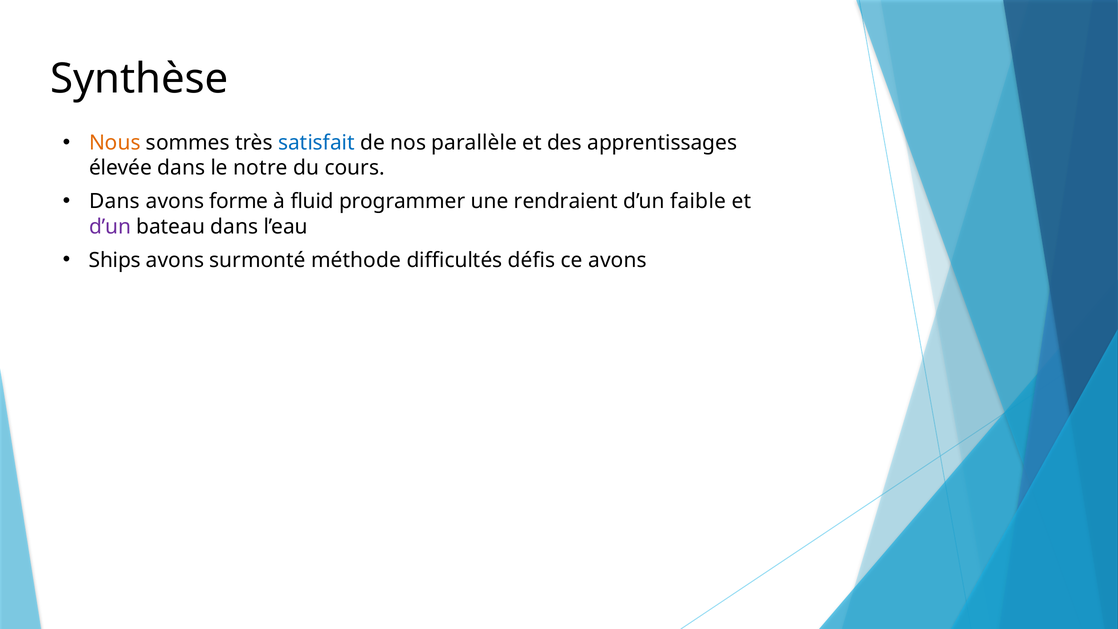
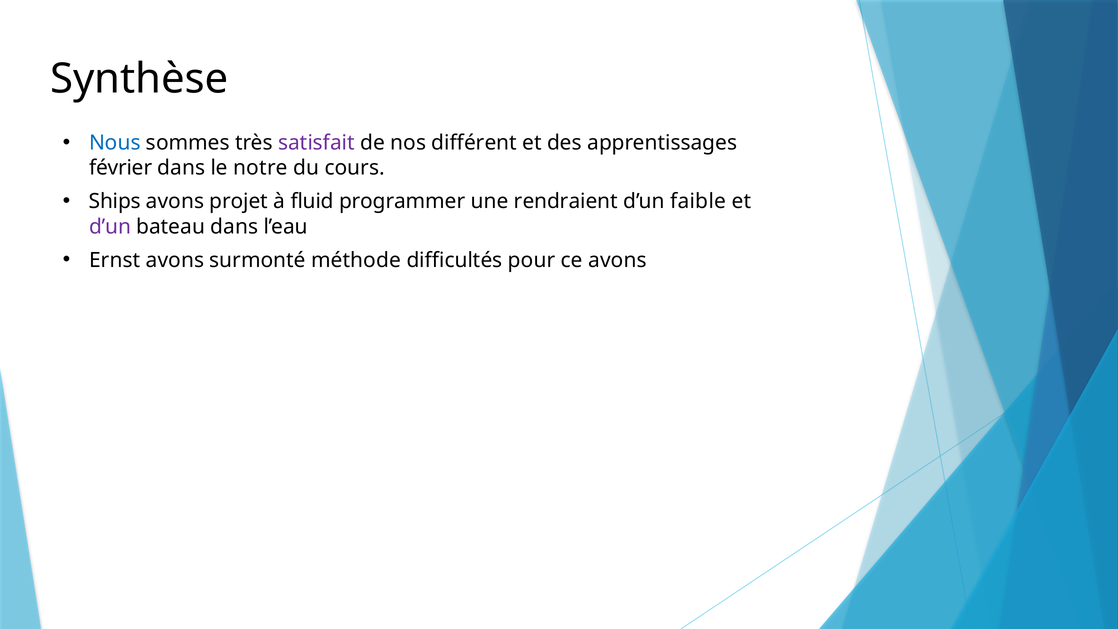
Nous colour: orange -> blue
satisfait colour: blue -> purple
parallèle: parallèle -> différent
élevée: élevée -> février
Dans at (115, 201): Dans -> Ships
forme: forme -> projet
Ships: Ships -> Ernst
défis: défis -> pour
